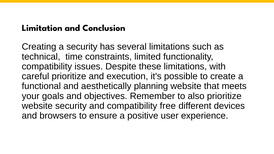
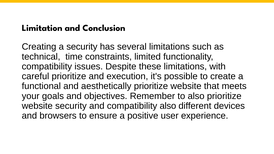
aesthetically planning: planning -> prioritize
compatibility free: free -> also
